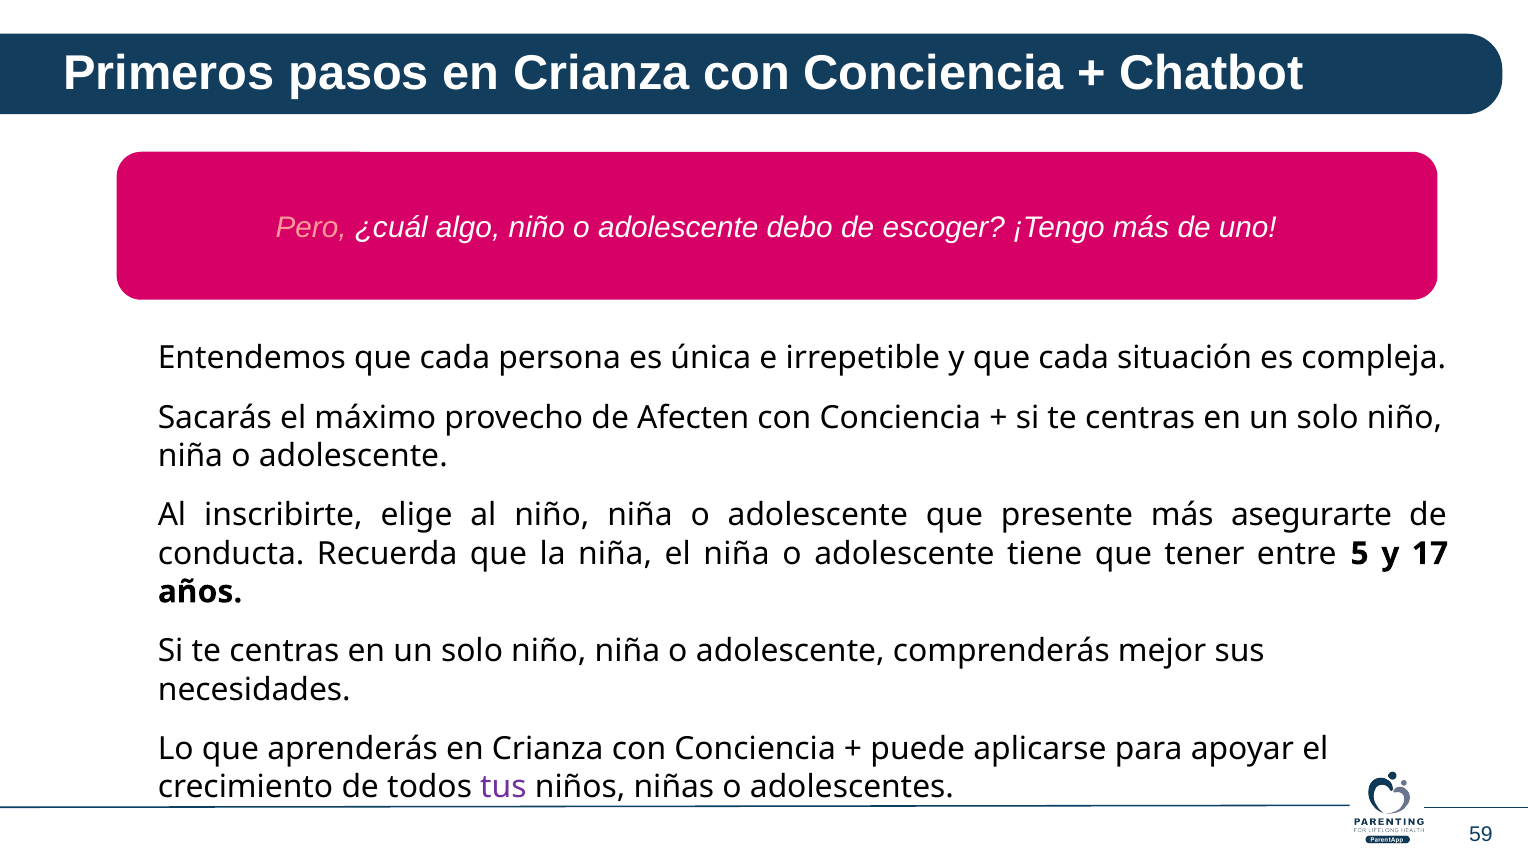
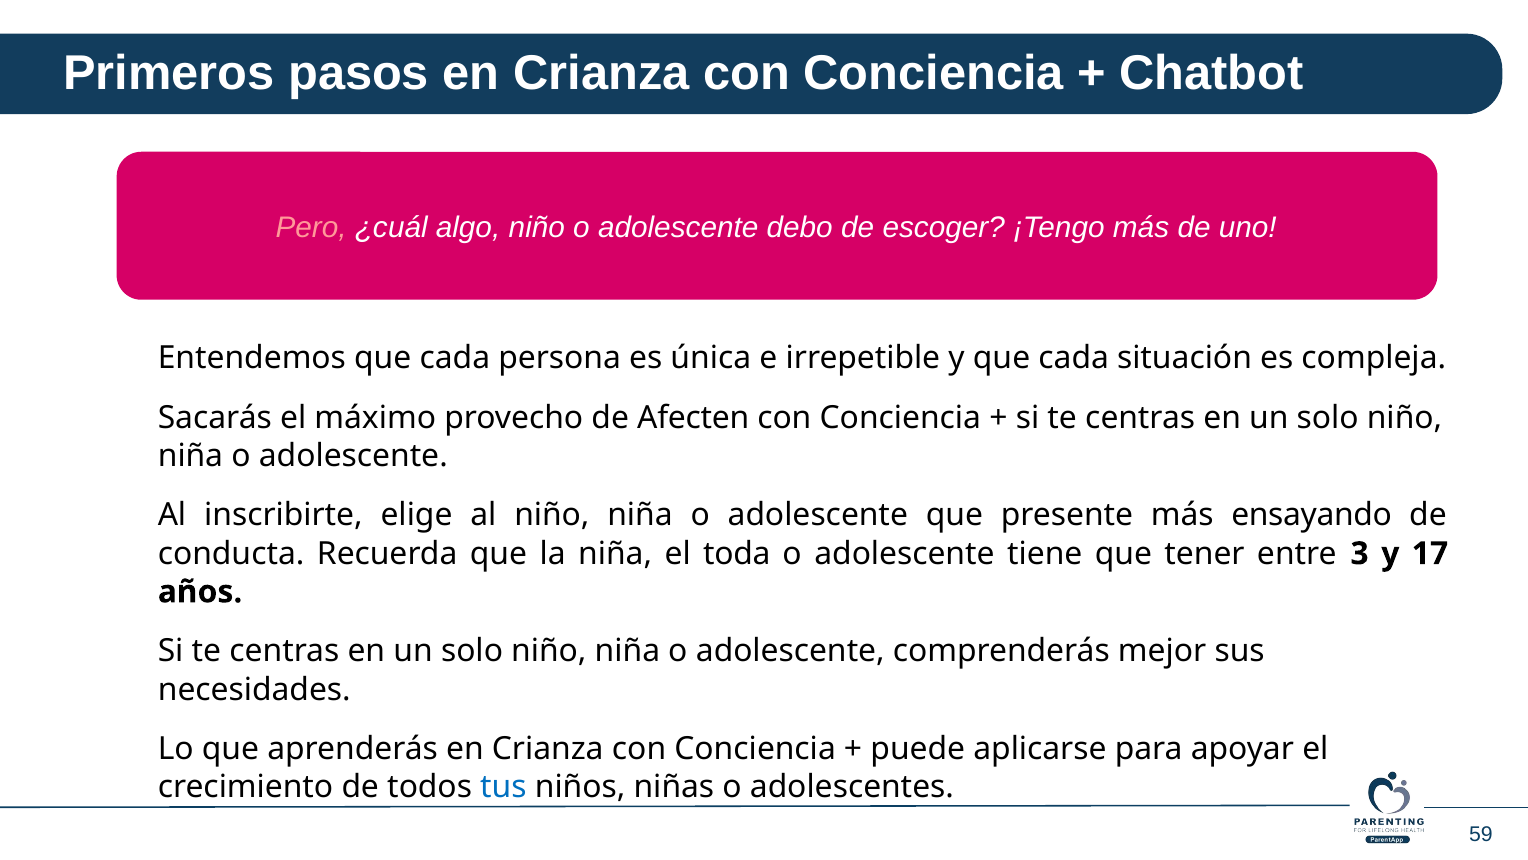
asegurarte: asegurarte -> ensayando
el niña: niña -> toda
5: 5 -> 3
tus colour: purple -> blue
